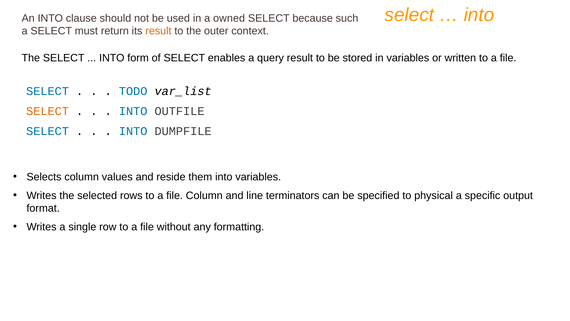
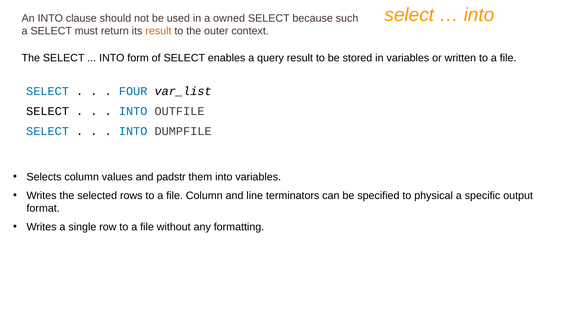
TODO: TODO -> FOUR
SELECT at (48, 111) colour: orange -> black
reside: reside -> padstr
